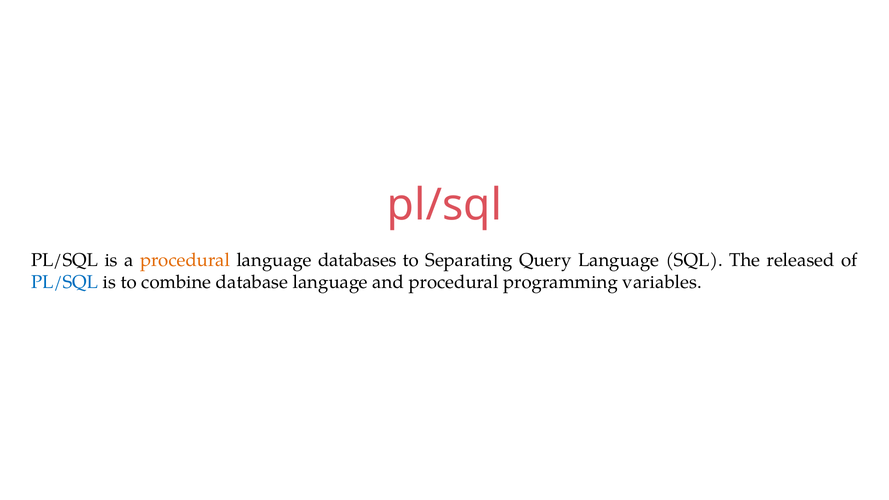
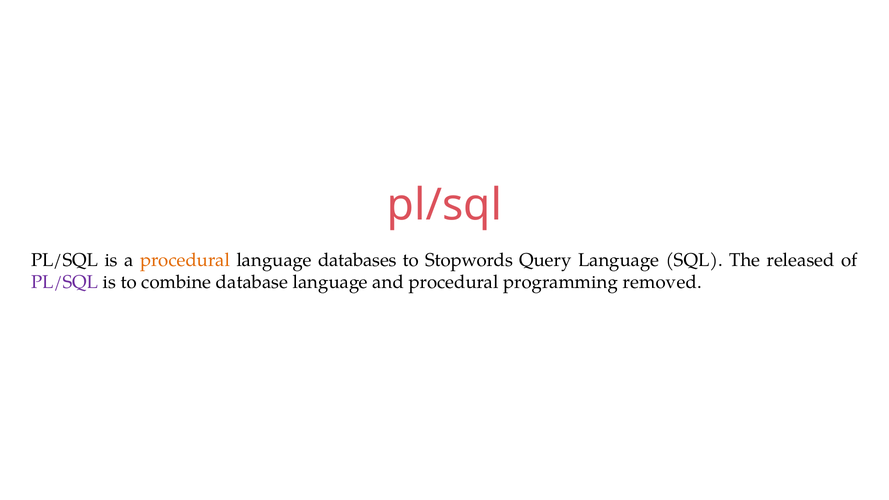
Separating: Separating -> Stopwords
PL/SQL at (65, 282) colour: blue -> purple
variables: variables -> removed
